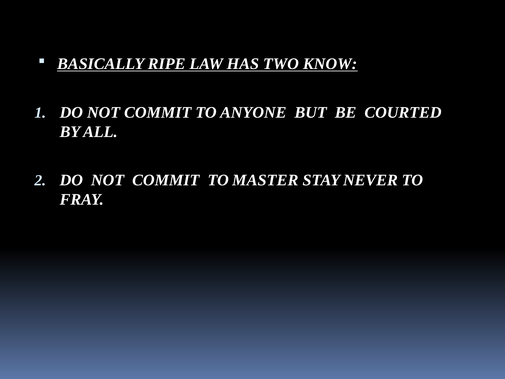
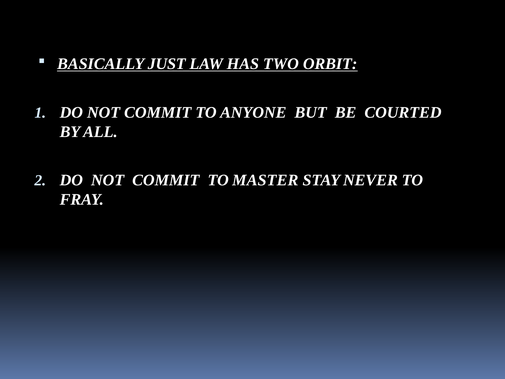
RIPE: RIPE -> JUST
KNOW: KNOW -> ORBIT
